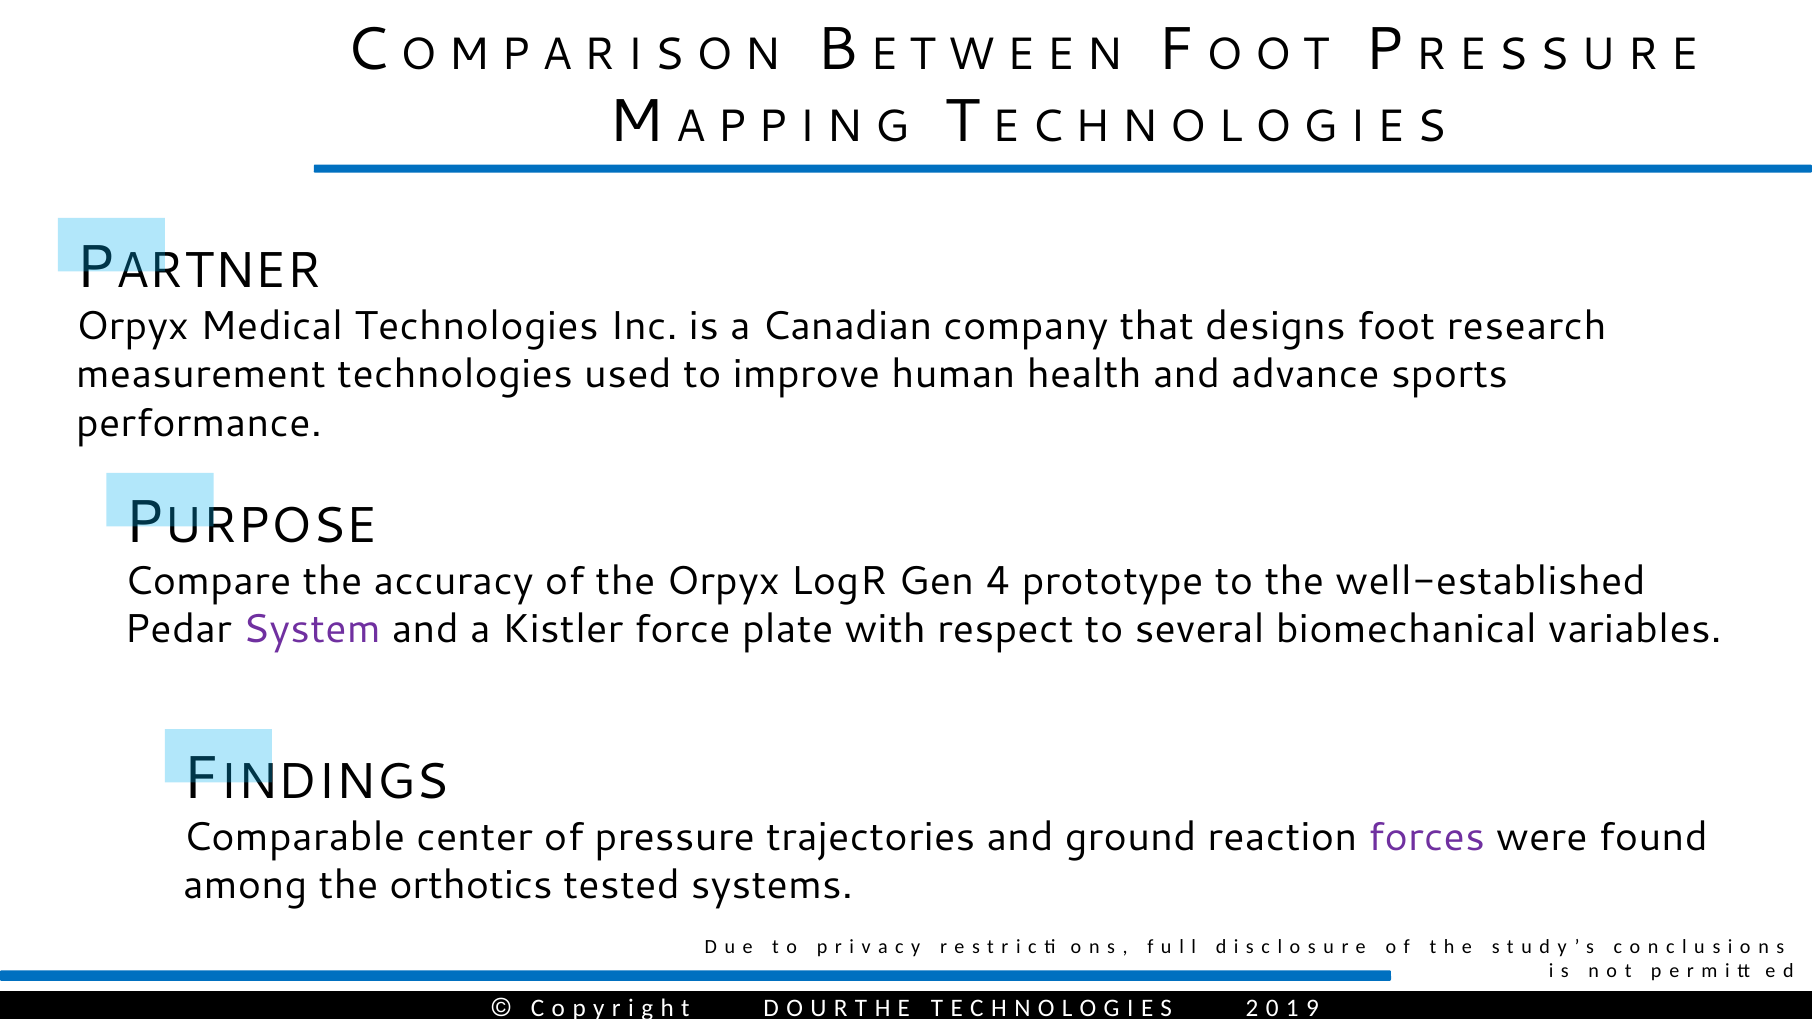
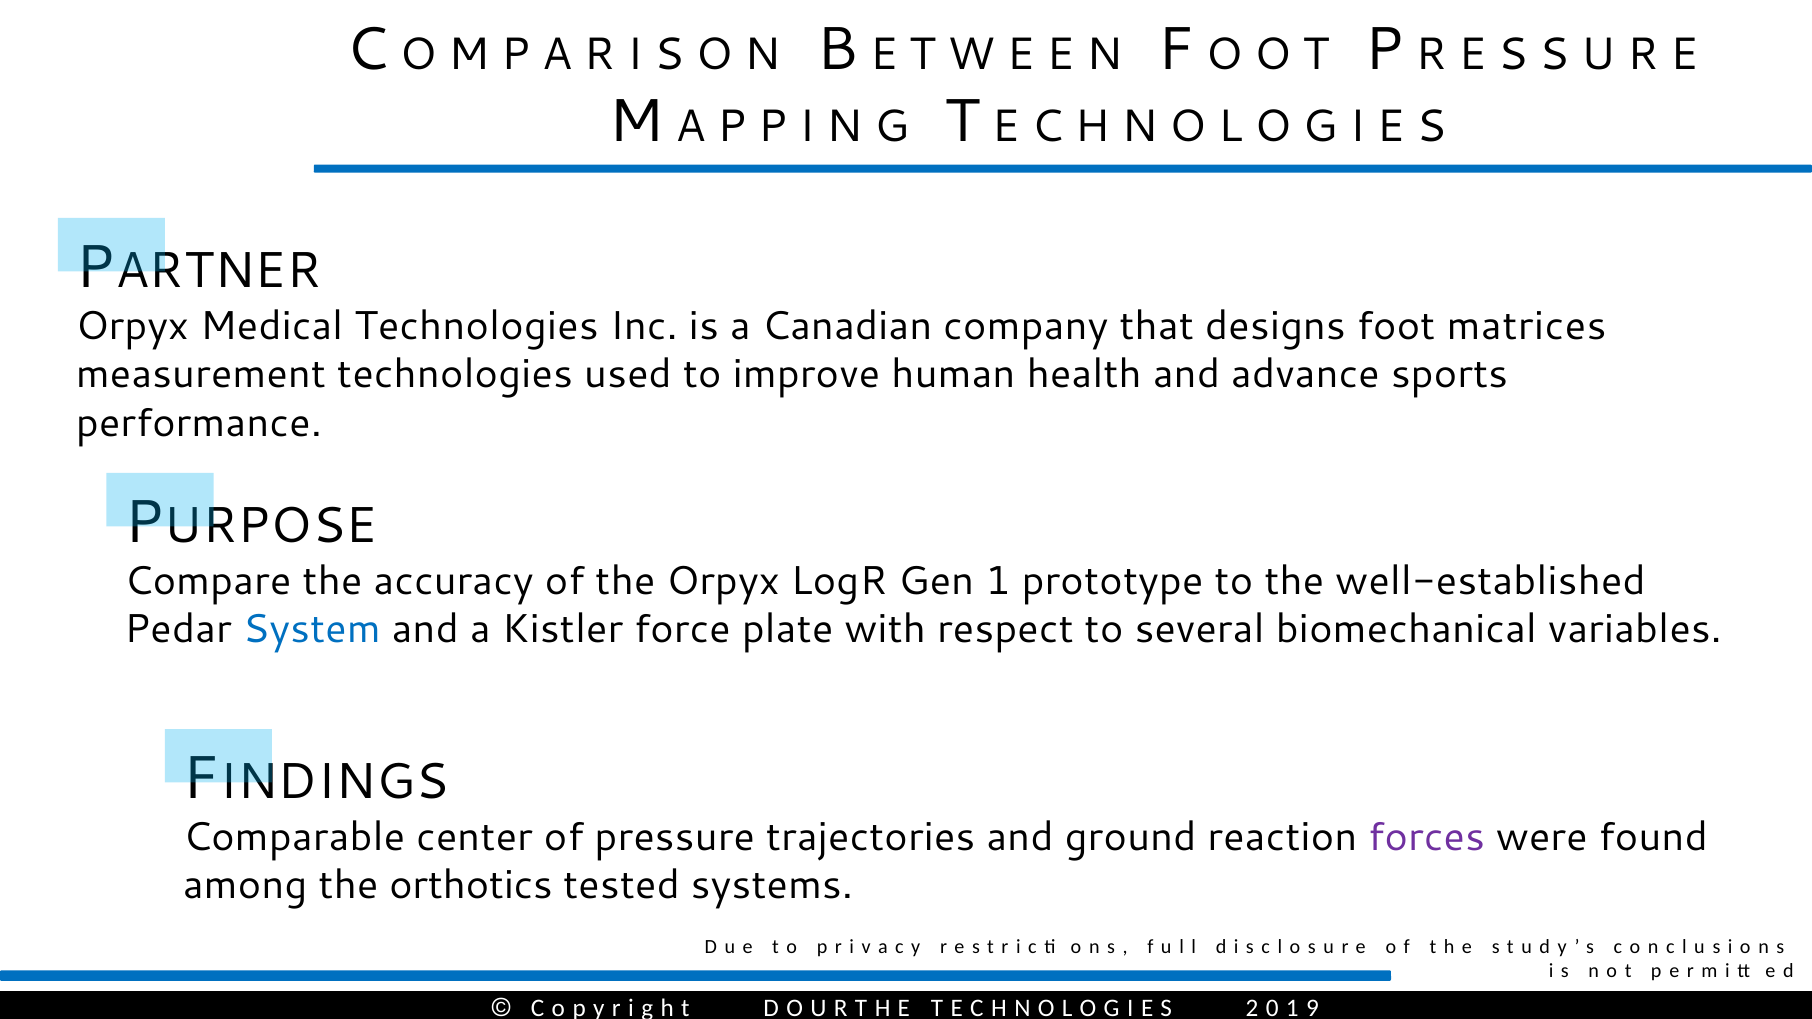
research: research -> matrices
Gen 4: 4 -> 1
System colour: purple -> blue
